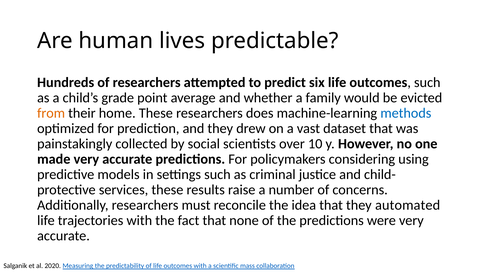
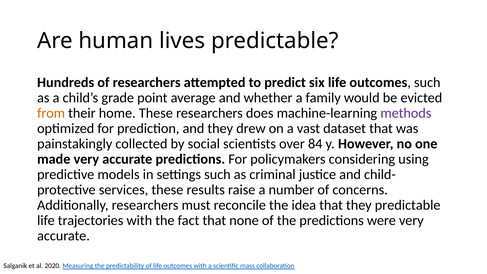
methods colour: blue -> purple
10: 10 -> 84
they automated: automated -> predictable
